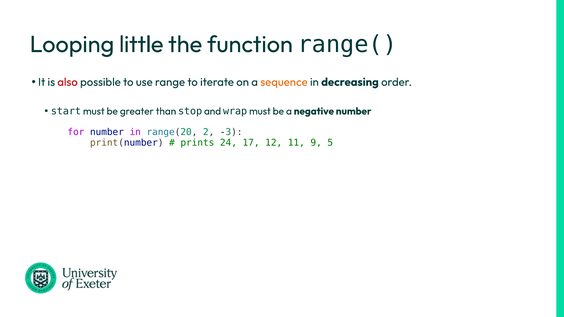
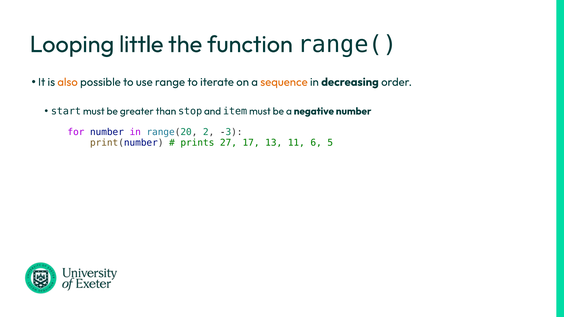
also colour: red -> orange
wrap: wrap -> item
24: 24 -> 27
12: 12 -> 13
9: 9 -> 6
